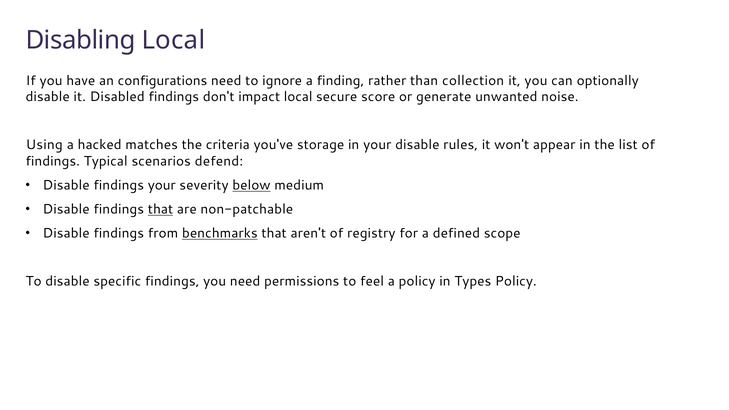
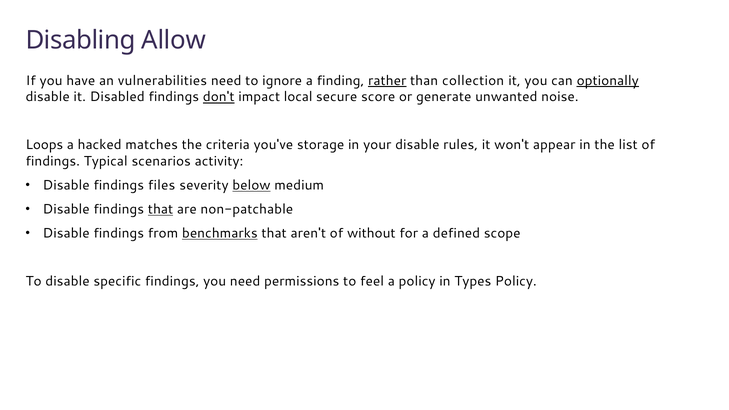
Disabling Local: Local -> Allow
configurations: configurations -> vulnerabilities
rather underline: none -> present
optionally underline: none -> present
don't underline: none -> present
Using: Using -> Loops
defend: defend -> activity
findings your: your -> files
registry: registry -> without
